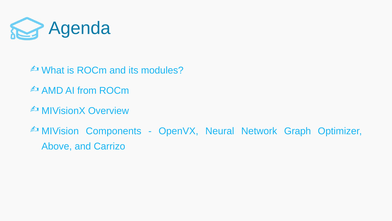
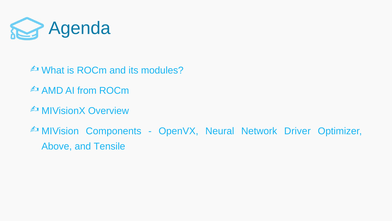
Graph: Graph -> Driver
Carrizo: Carrizo -> Tensile
